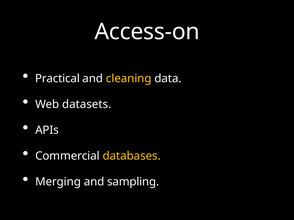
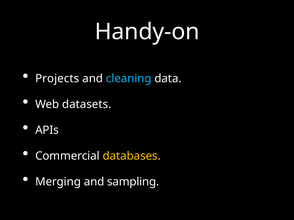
Access-on: Access-on -> Handy-on
Practical: Practical -> Projects
cleaning colour: yellow -> light blue
